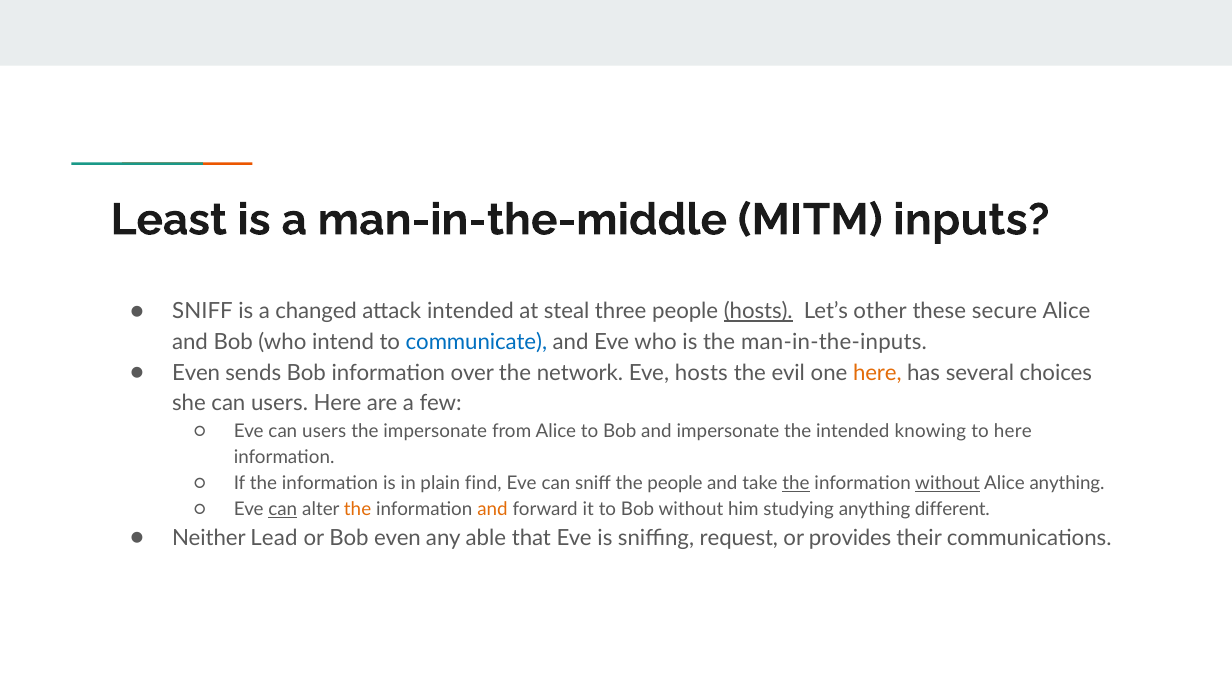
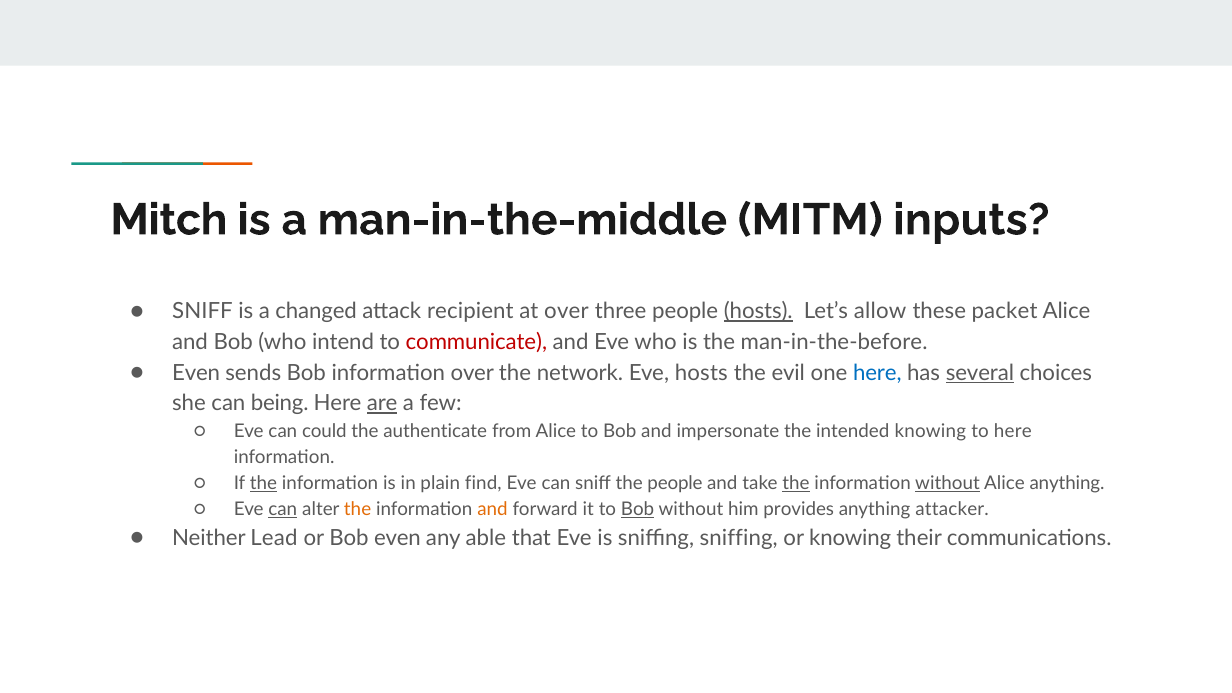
Least: Least -> Mitch
attack intended: intended -> recipient
at steal: steal -> over
other: other -> allow
secure: secure -> packet
communicate colour: blue -> red
man-in-the-inputs: man-in-the-inputs -> man-in-the-before
here at (877, 373) colour: orange -> blue
several underline: none -> present
she can users: users -> being
are underline: none -> present
Eve can users: users -> could
the impersonate: impersonate -> authenticate
the at (263, 483) underline: none -> present
Bob at (638, 509) underline: none -> present
studying: studying -> provides
different: different -> attacker
sniffing request: request -> sniffing
or provides: provides -> knowing
